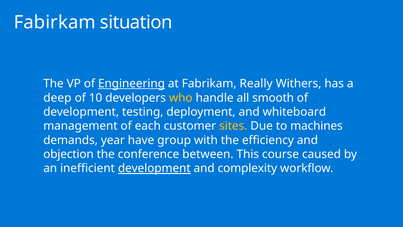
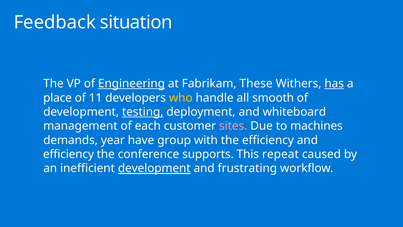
Fabirkam: Fabirkam -> Feedback
Really: Really -> These
has underline: none -> present
deep: deep -> place
10: 10 -> 11
testing underline: none -> present
sites colour: yellow -> pink
objection at (68, 154): objection -> efficiency
between: between -> supports
course: course -> repeat
complexity: complexity -> frustrating
